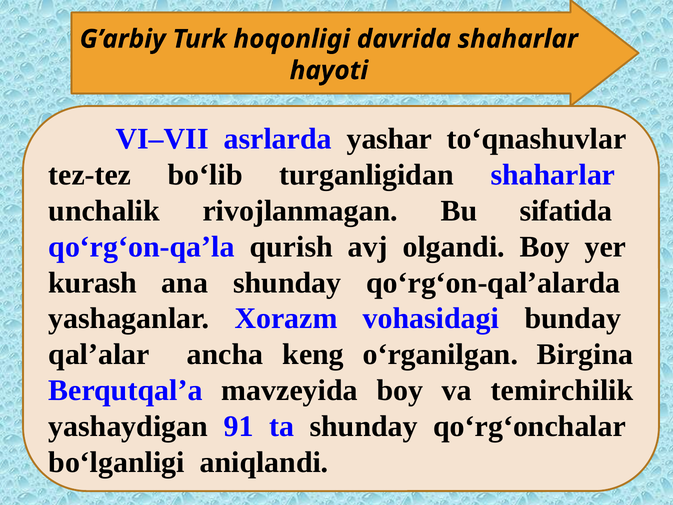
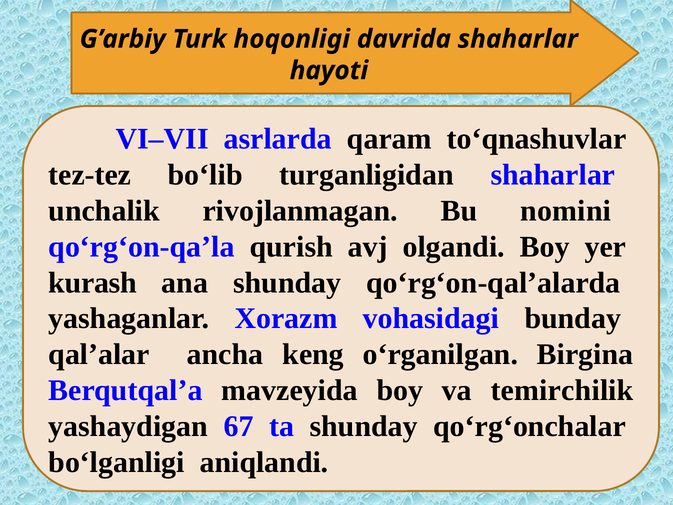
yashar: yashar -> qaram
sifatida: sifatida -> nomini
91: 91 -> 67
